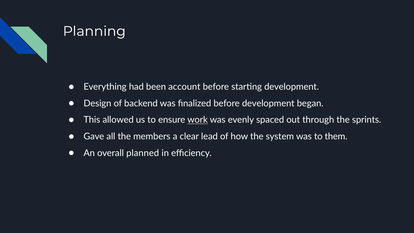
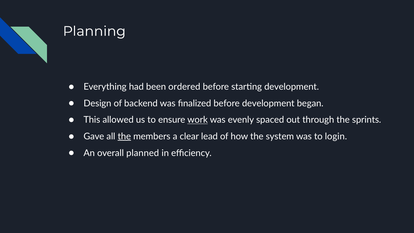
account: account -> ordered
the at (124, 136) underline: none -> present
them: them -> login
